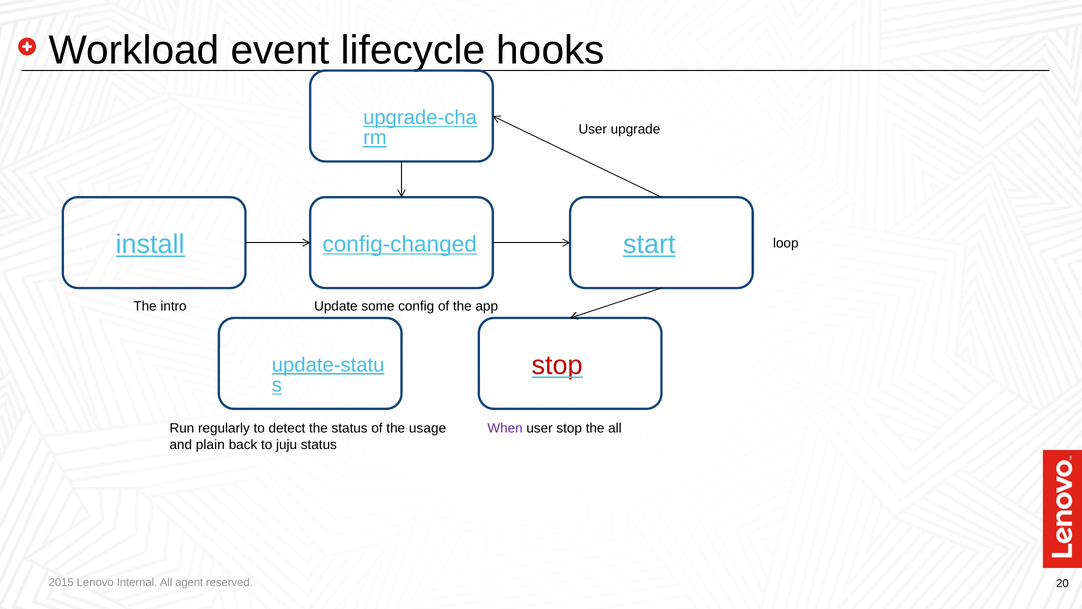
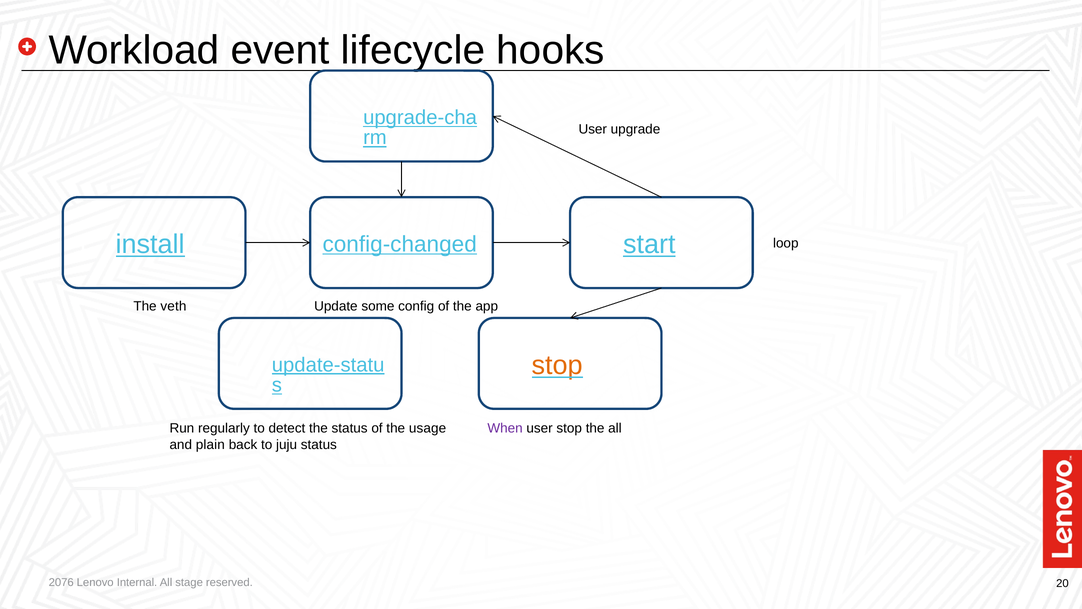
intro: intro -> veth
stop at (557, 365) colour: red -> orange
2015: 2015 -> 2076
agent: agent -> stage
